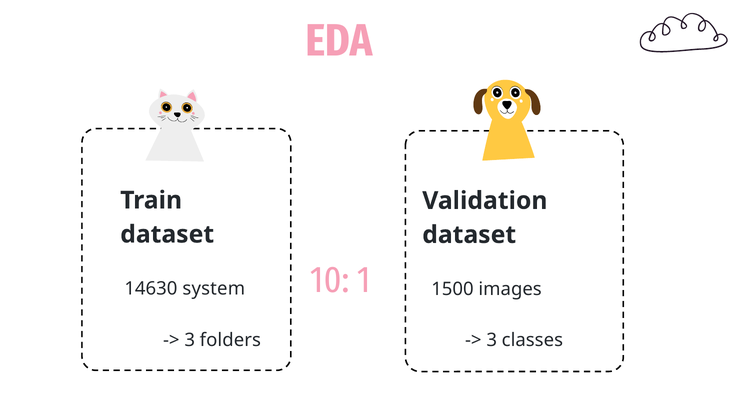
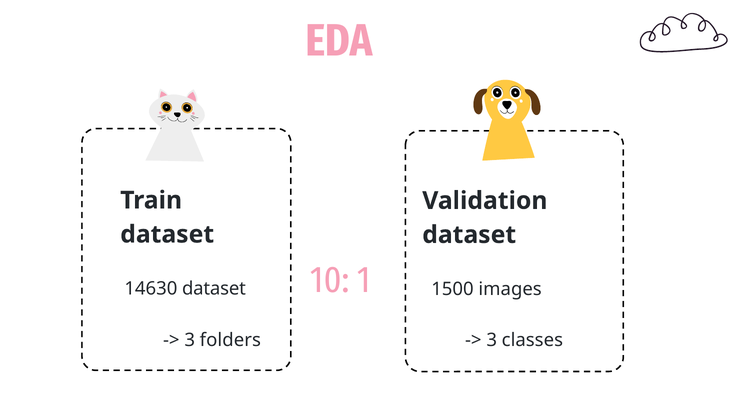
14630 system: system -> dataset
